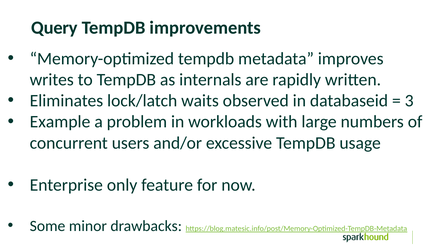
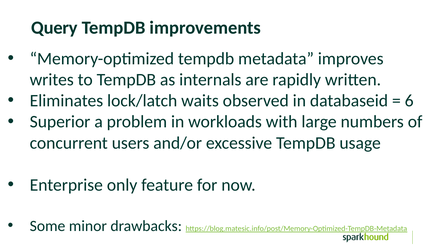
3: 3 -> 6
Example: Example -> Superior
